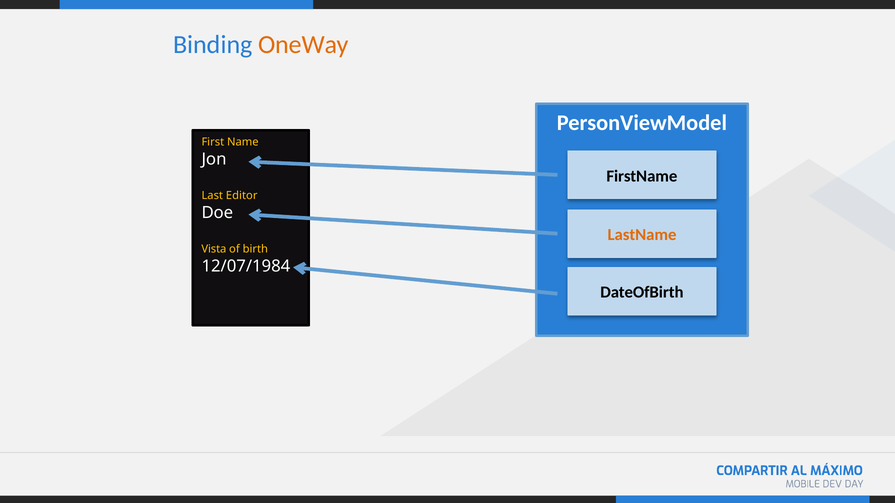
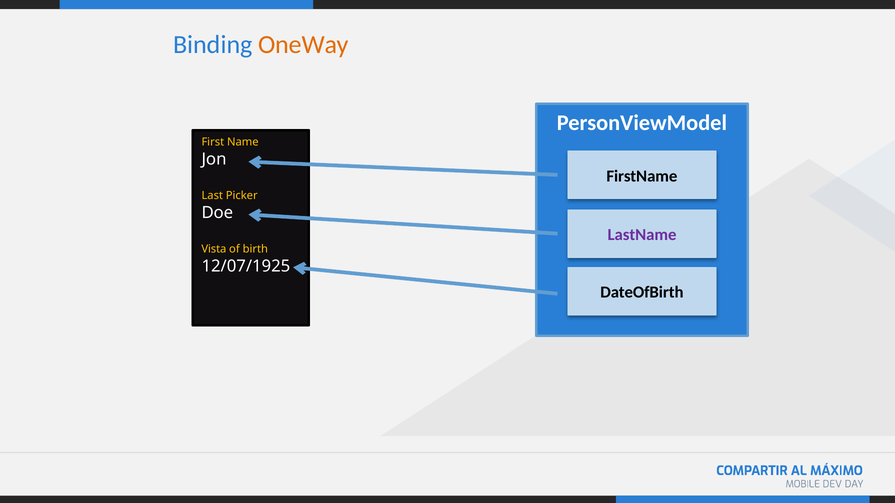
Editor: Editor -> Picker
LastName colour: orange -> purple
12/07/1984: 12/07/1984 -> 12/07/1925
